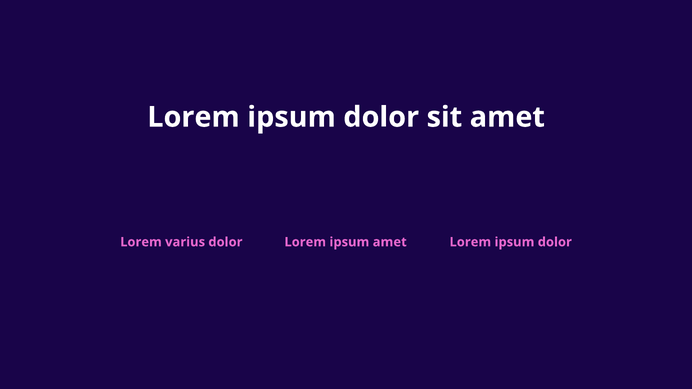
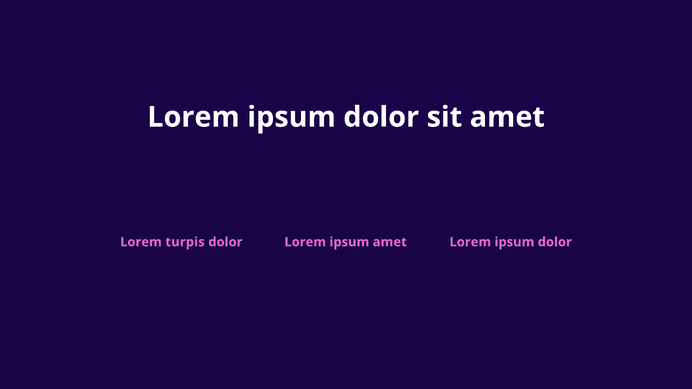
varius: varius -> turpis
